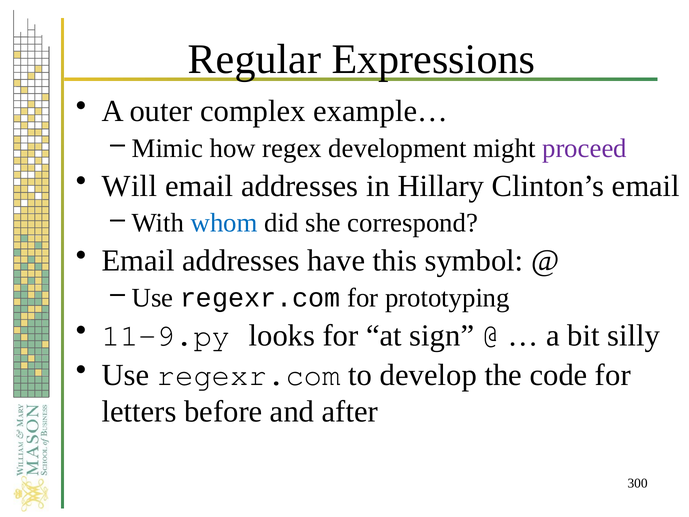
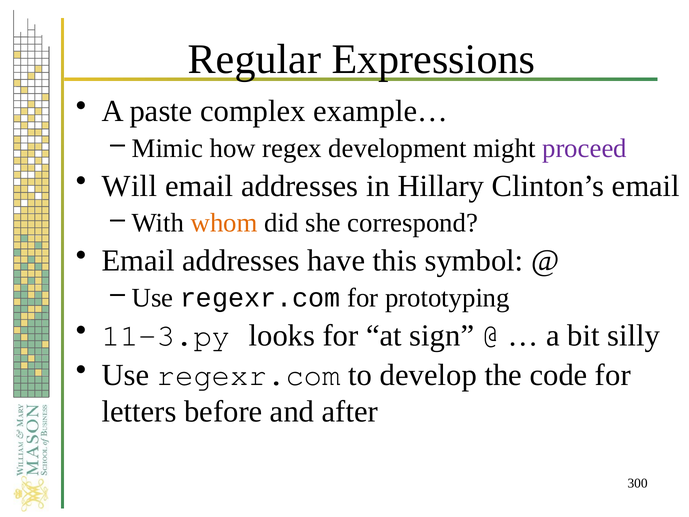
outer: outer -> paste
whom colour: blue -> orange
11-9.py: 11-9.py -> 11-3.py
